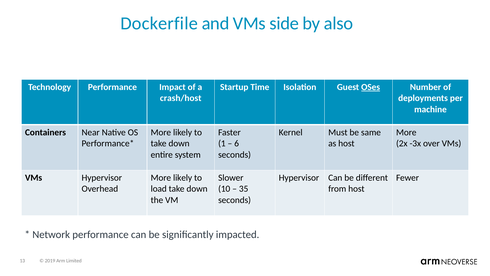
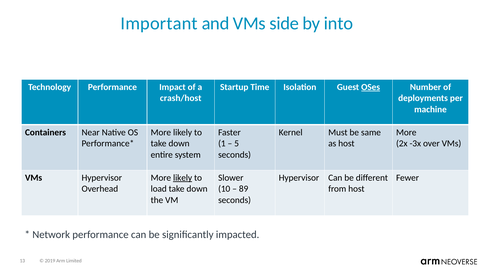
Dockerfile: Dockerfile -> Important
also: also -> into
6: 6 -> 5
likely at (183, 177) underline: none -> present
35: 35 -> 89
